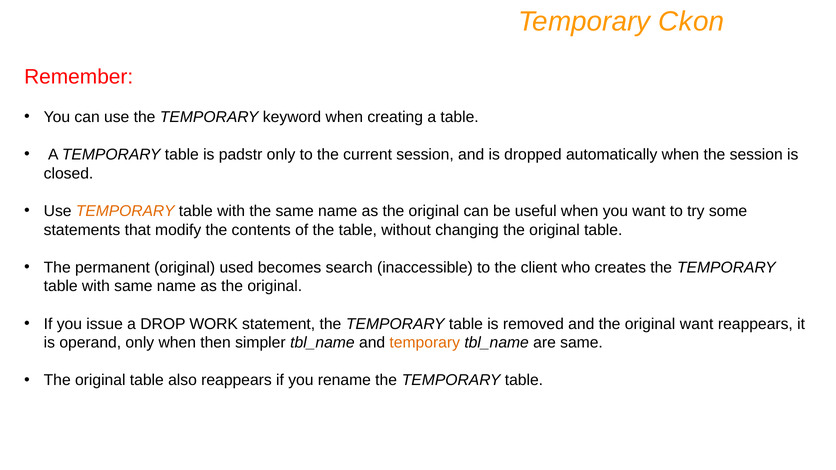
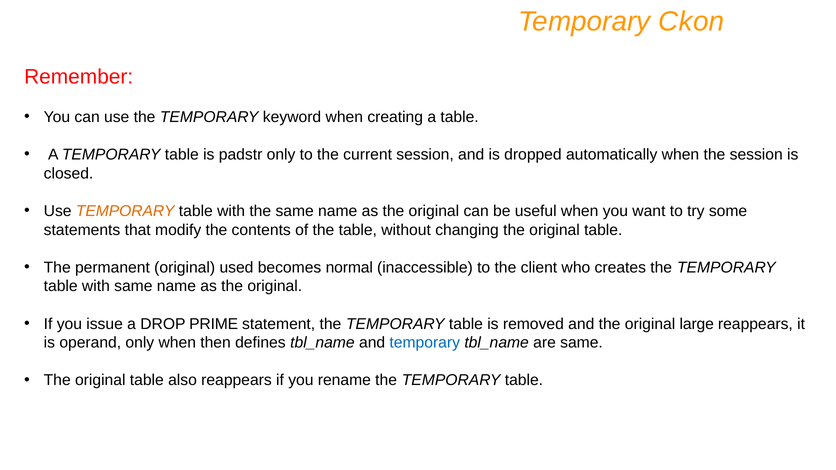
search: search -> normal
WORK: WORK -> PRIME
original want: want -> large
simpler: simpler -> defines
temporary at (425, 343) colour: orange -> blue
